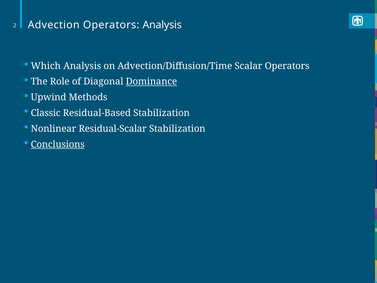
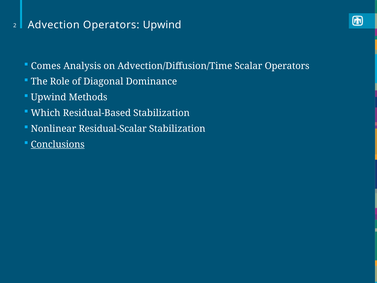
Operators Analysis: Analysis -> Upwind
Which: Which -> Comes
Dominance underline: present -> none
Classic: Classic -> Which
